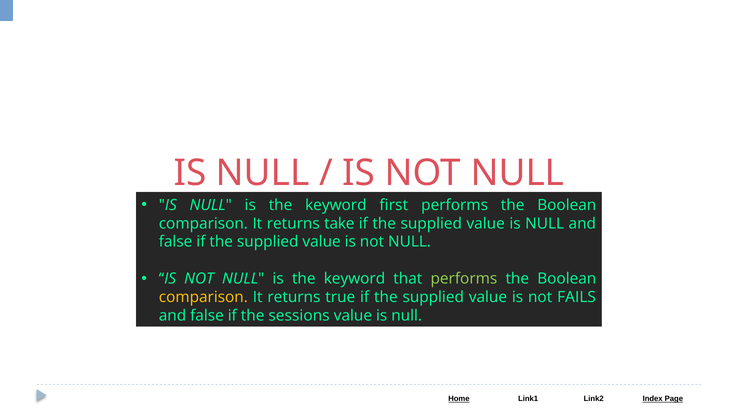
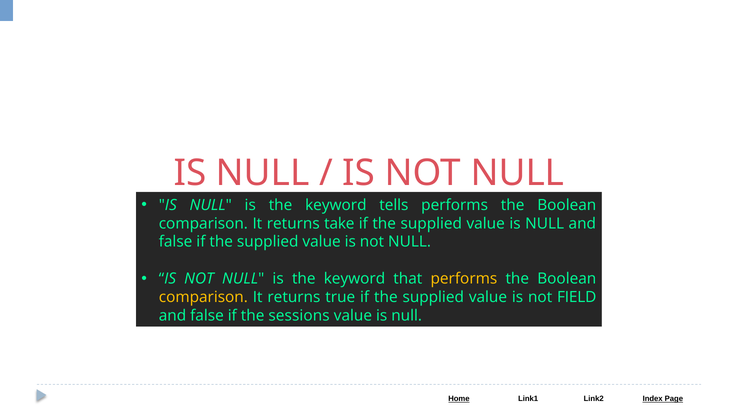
first: first -> tells
performs at (464, 279) colour: light green -> yellow
FAILS: FAILS -> FIELD
